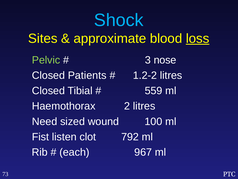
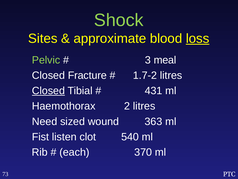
Shock colour: light blue -> light green
nose: nose -> meal
Patients: Patients -> Fracture
1.2-2: 1.2-2 -> 1.7-2
Closed at (48, 91) underline: none -> present
559: 559 -> 431
100: 100 -> 363
792: 792 -> 540
967: 967 -> 370
